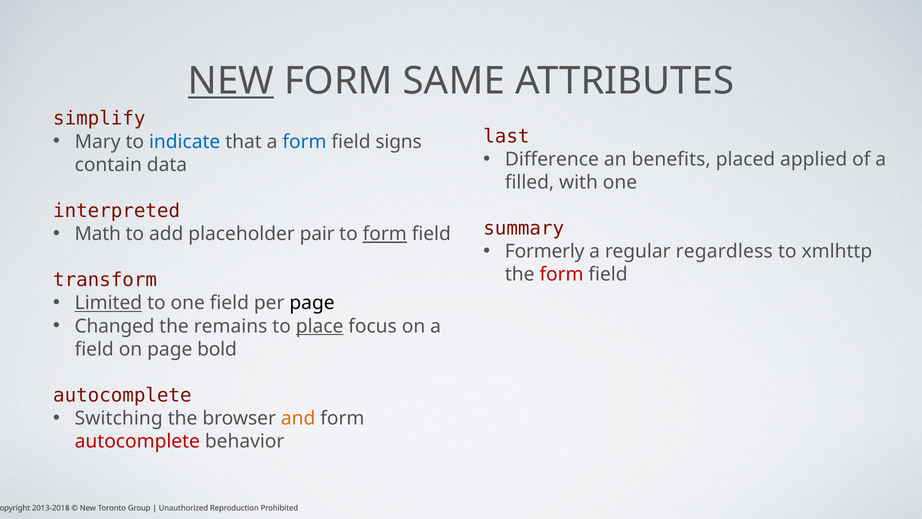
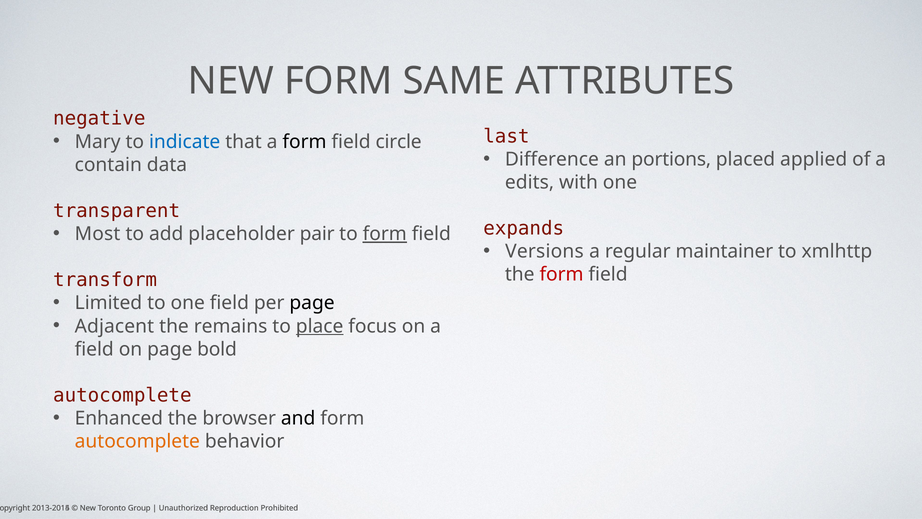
NEW at (231, 81) underline: present -> none
simplify: simplify -> negative
form at (305, 142) colour: blue -> black
signs: signs -> circle
benefits: benefits -> portions
filled: filled -> edits
interpreted: interpreted -> transparent
summary: summary -> expands
Math: Math -> Most
Formerly: Formerly -> Versions
regardless: regardless -> maintainer
Limited underline: present -> none
Changed: Changed -> Adjacent
Switching: Switching -> Enhanced
and colour: orange -> black
autocomplete at (137, 441) colour: red -> orange
